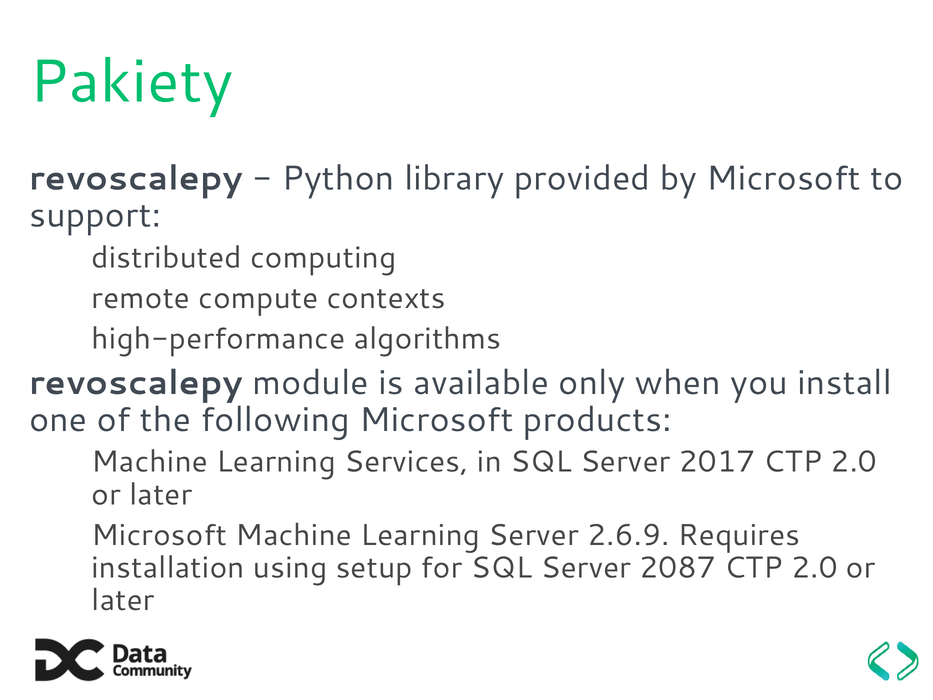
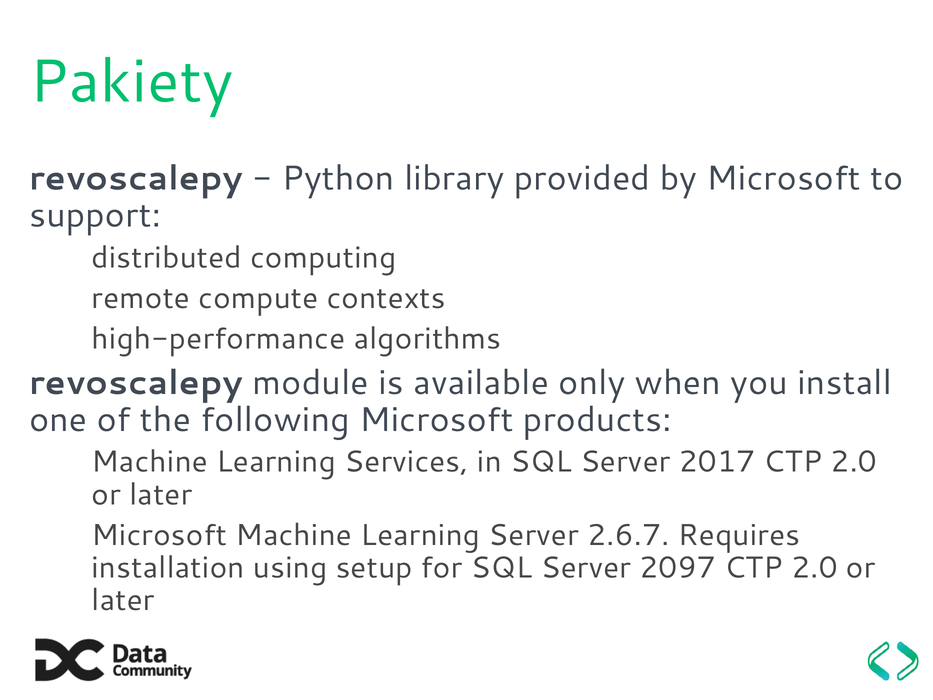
2.6.9: 2.6.9 -> 2.6.7
2087: 2087 -> 2097
